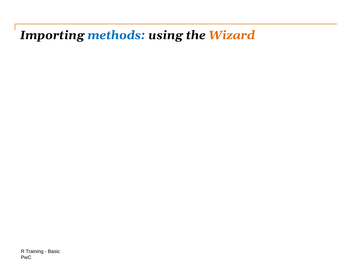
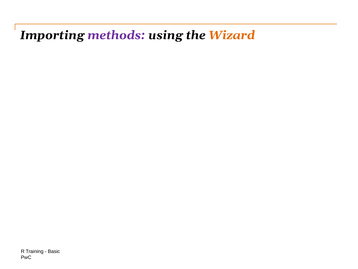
methods colour: blue -> purple
